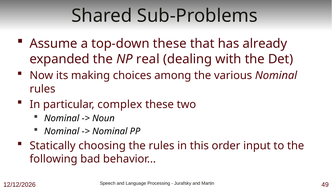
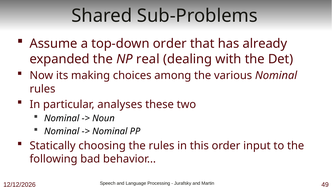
top-down these: these -> order
complex: complex -> analyses
